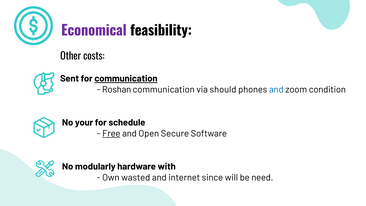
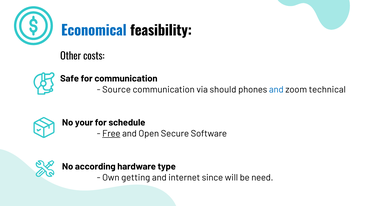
Economical colour: purple -> blue
Sent: Sent -> Safe
communication at (126, 79) underline: present -> none
Roshan: Roshan -> Source
condition: condition -> technical
modularly: modularly -> according
with: with -> type
wasted: wasted -> getting
